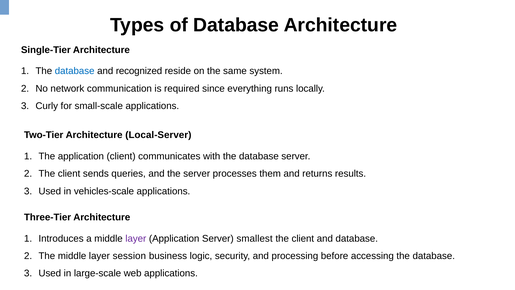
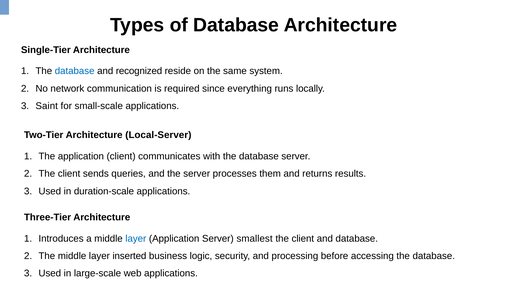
Curly: Curly -> Saint
vehicles-scale: vehicles-scale -> duration-scale
layer at (136, 238) colour: purple -> blue
session: session -> inserted
